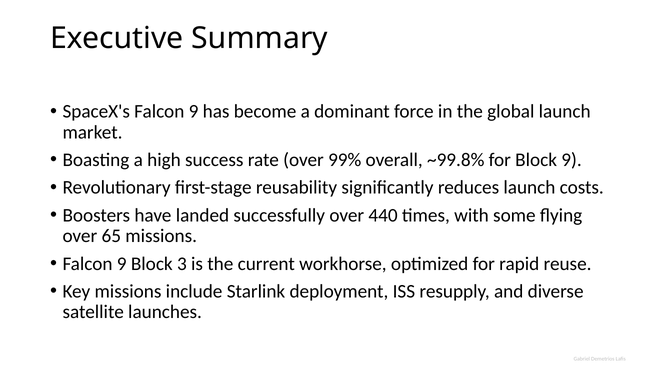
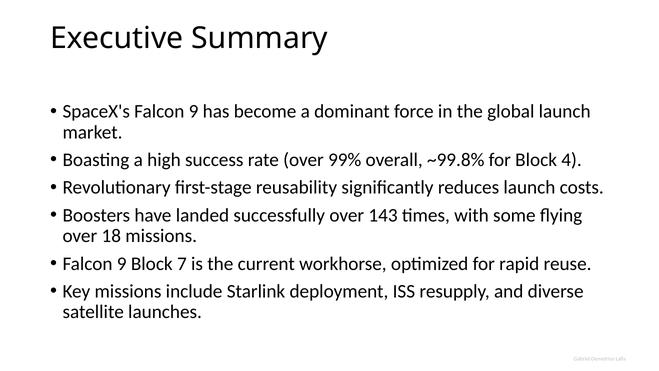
Block 9: 9 -> 4
440: 440 -> 143
65: 65 -> 18
3: 3 -> 7
